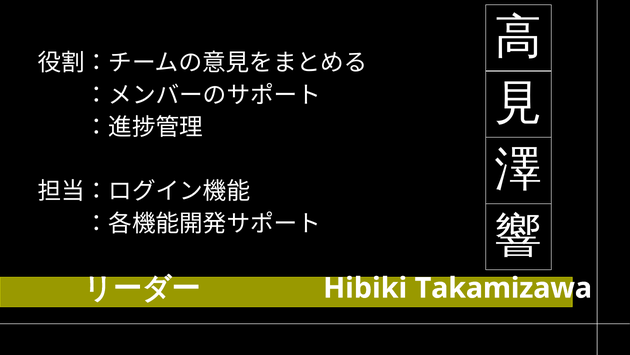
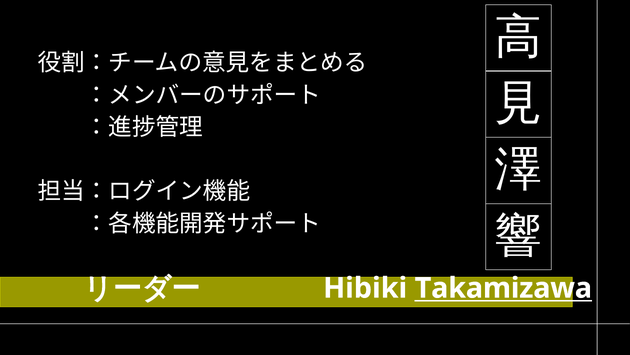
Takamizawa underline: none -> present
